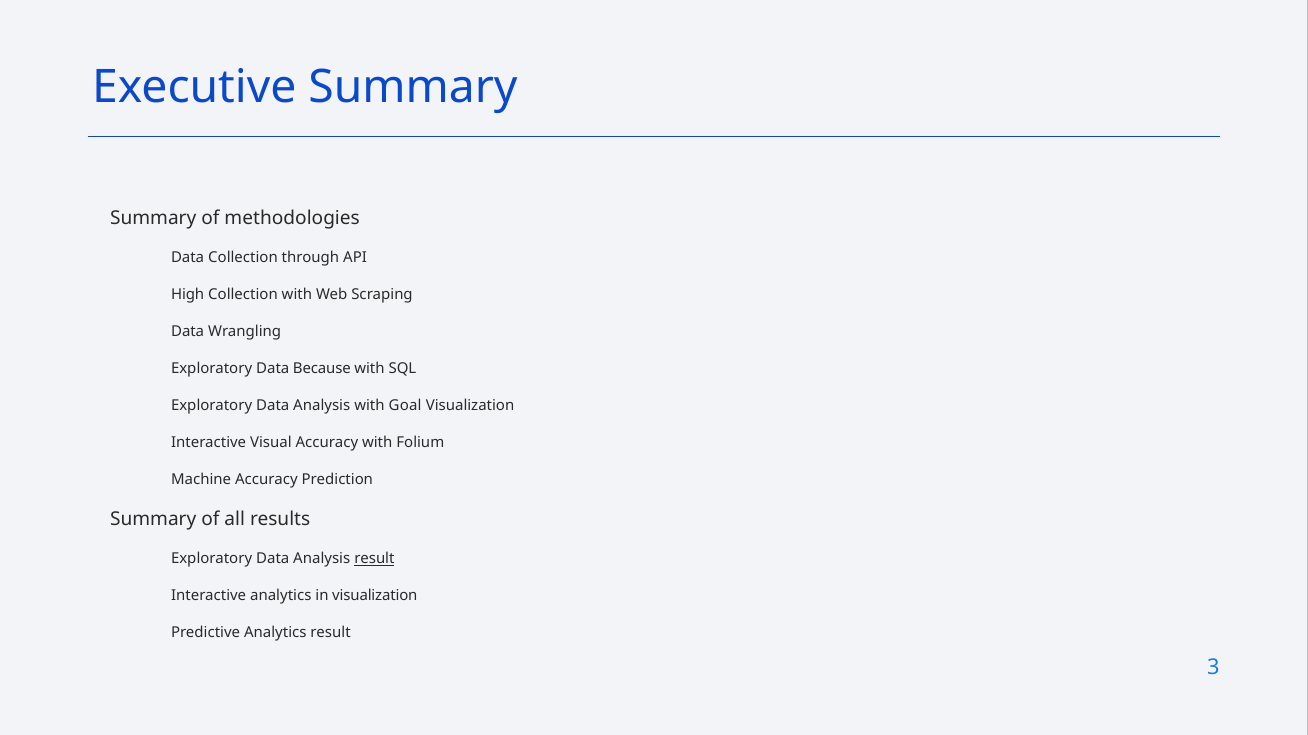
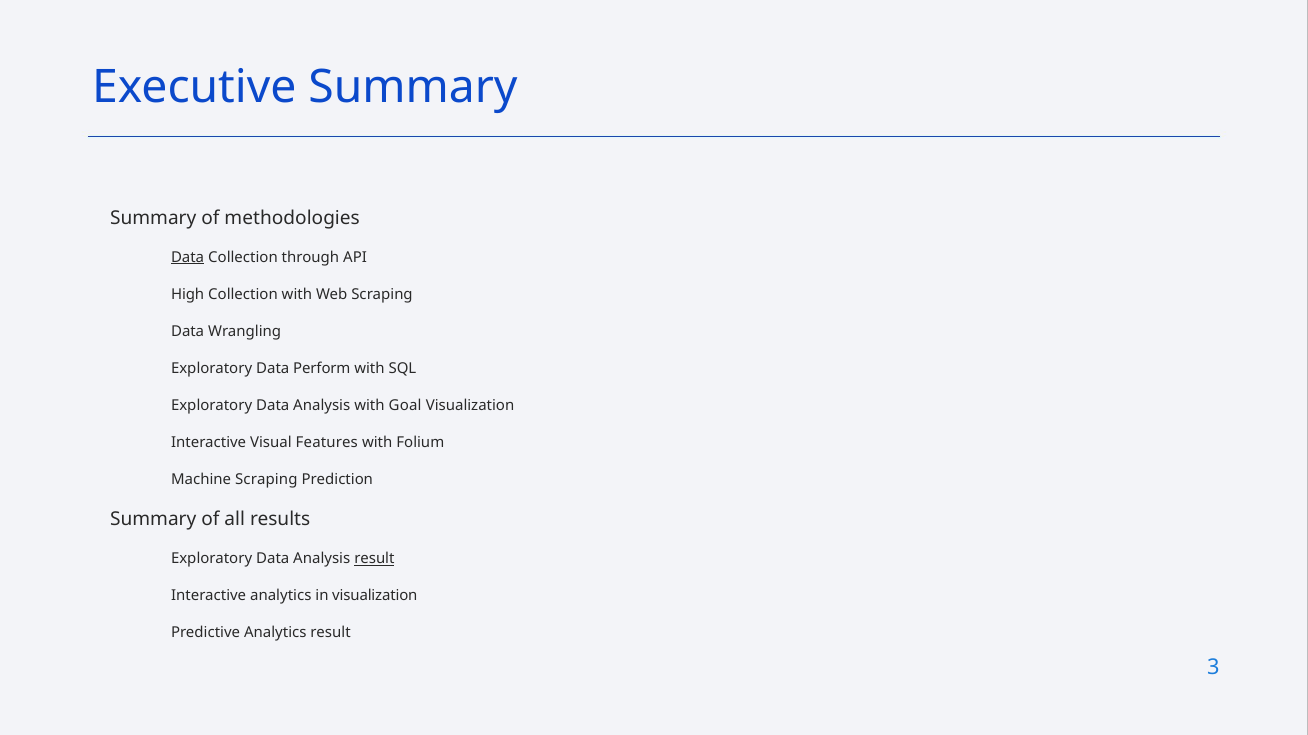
Data at (188, 258) underline: none -> present
Because: Because -> Perform
Visual Accuracy: Accuracy -> Features
Machine Accuracy: Accuracy -> Scraping
